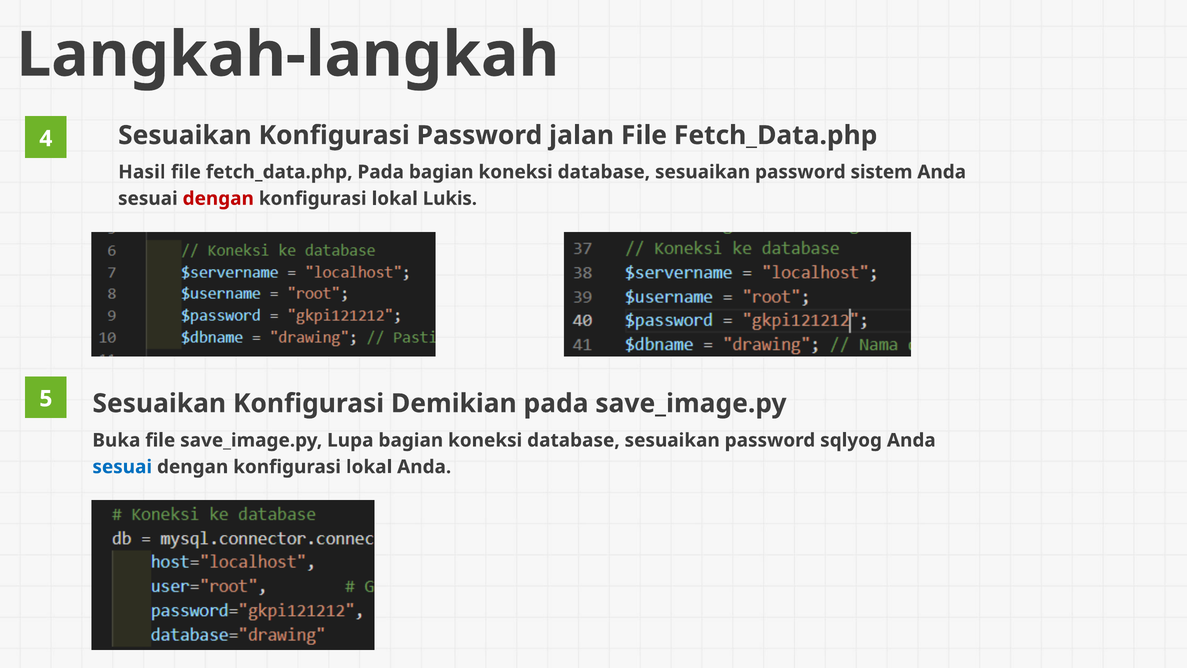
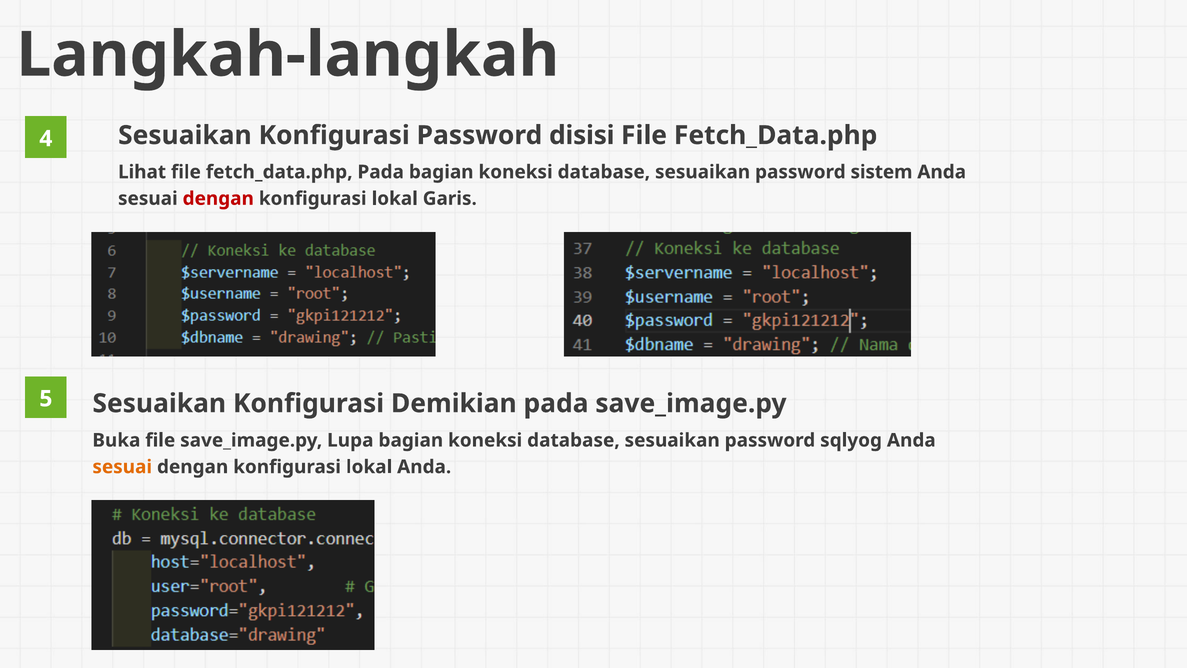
jalan: jalan -> disisi
Hasil: Hasil -> Lihat
Lukis: Lukis -> Garis
sesuai at (122, 467) colour: blue -> orange
